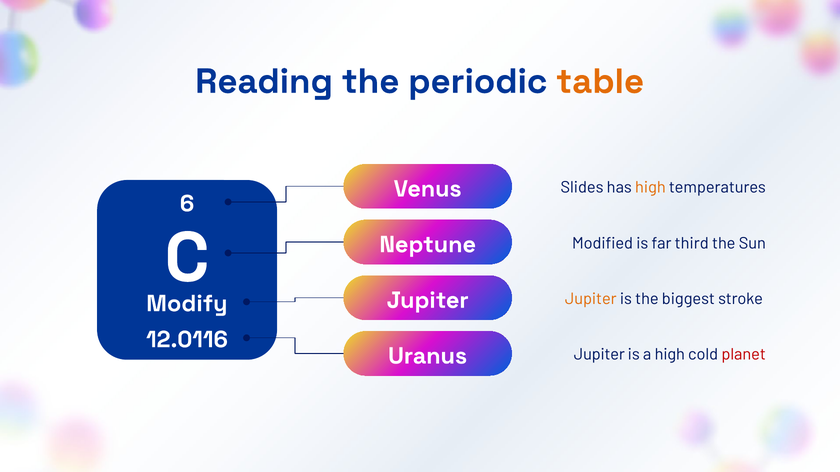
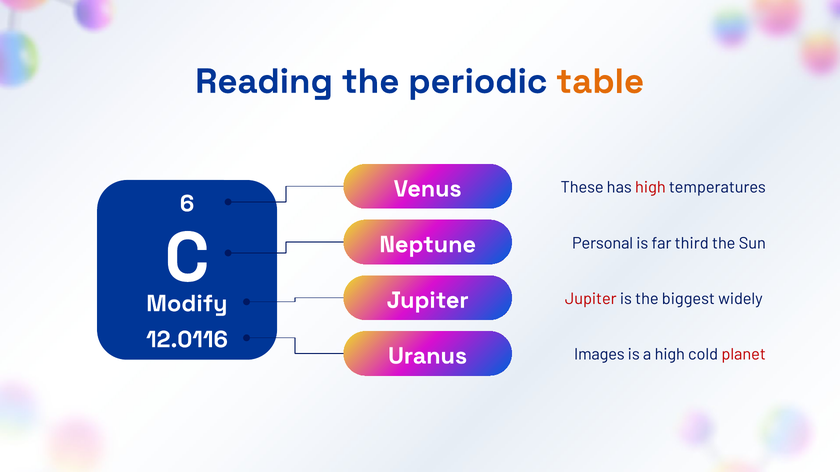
Slides: Slides -> These
high at (650, 188) colour: orange -> red
Modified: Modified -> Personal
Jupiter at (591, 299) colour: orange -> red
stroke: stroke -> widely
Jupiter at (599, 355): Jupiter -> Images
